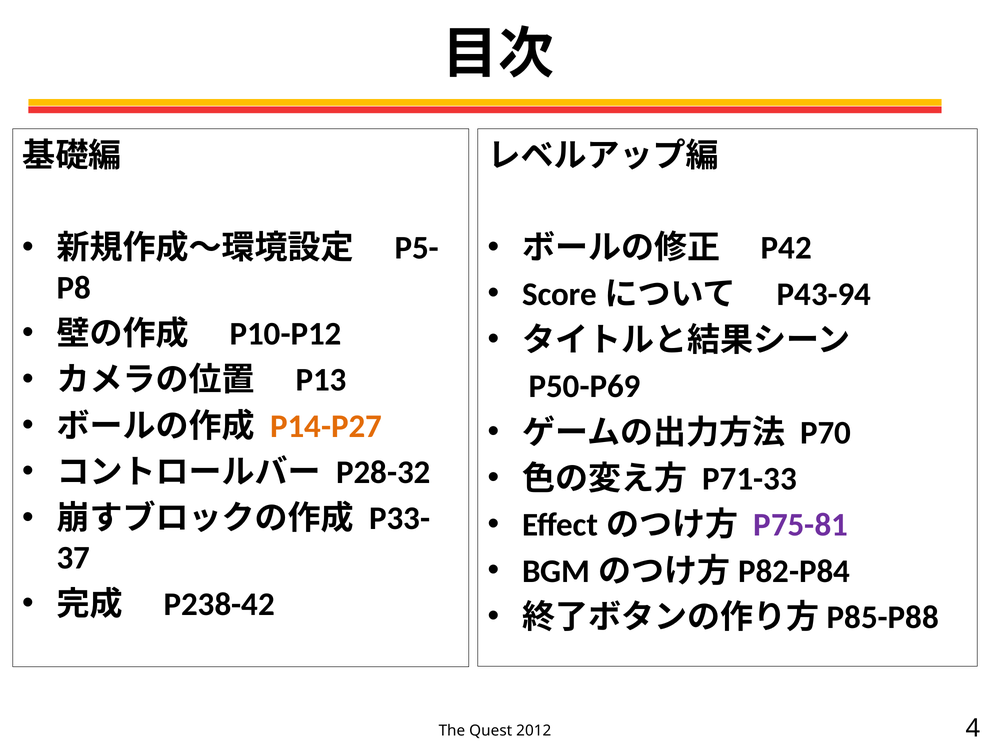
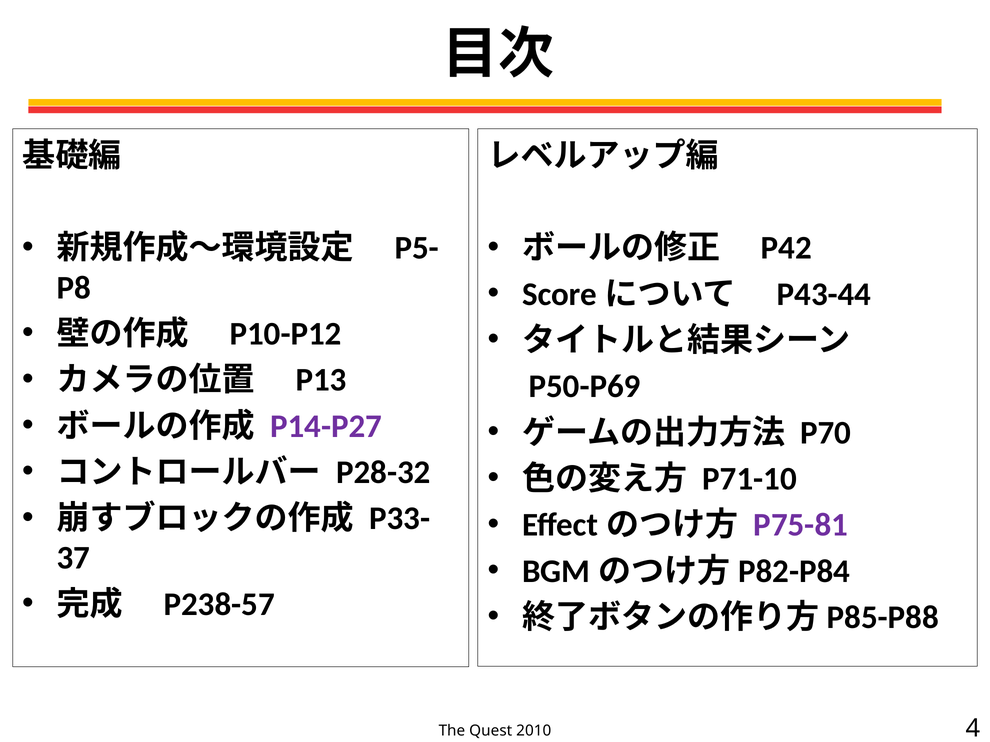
P43-94: P43-94 -> P43-44
P14-P27 colour: orange -> purple
P71-33: P71-33 -> P71-10
P238-42: P238-42 -> P238-57
2012: 2012 -> 2010
